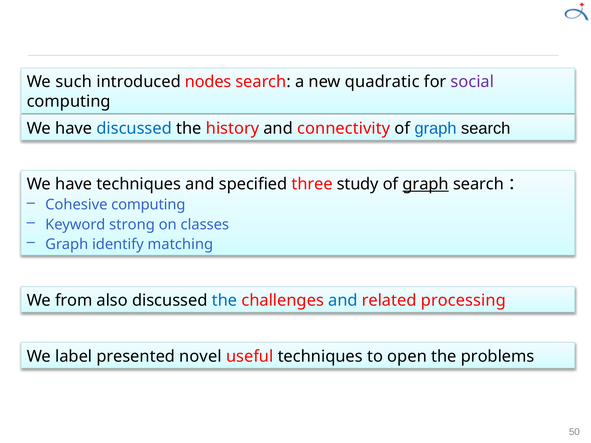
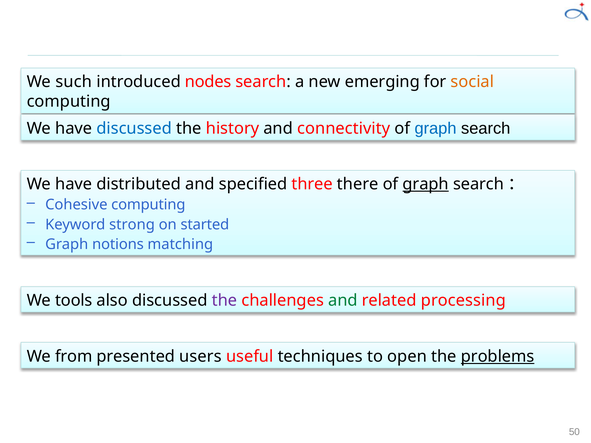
quadratic: quadratic -> emerging
social colour: purple -> orange
have techniques: techniques -> distributed
study: study -> there
classes: classes -> started
identify: identify -> notions
from: from -> tools
the at (224, 301) colour: blue -> purple
and at (343, 301) colour: blue -> green
label: label -> from
novel: novel -> users
problems underline: none -> present
